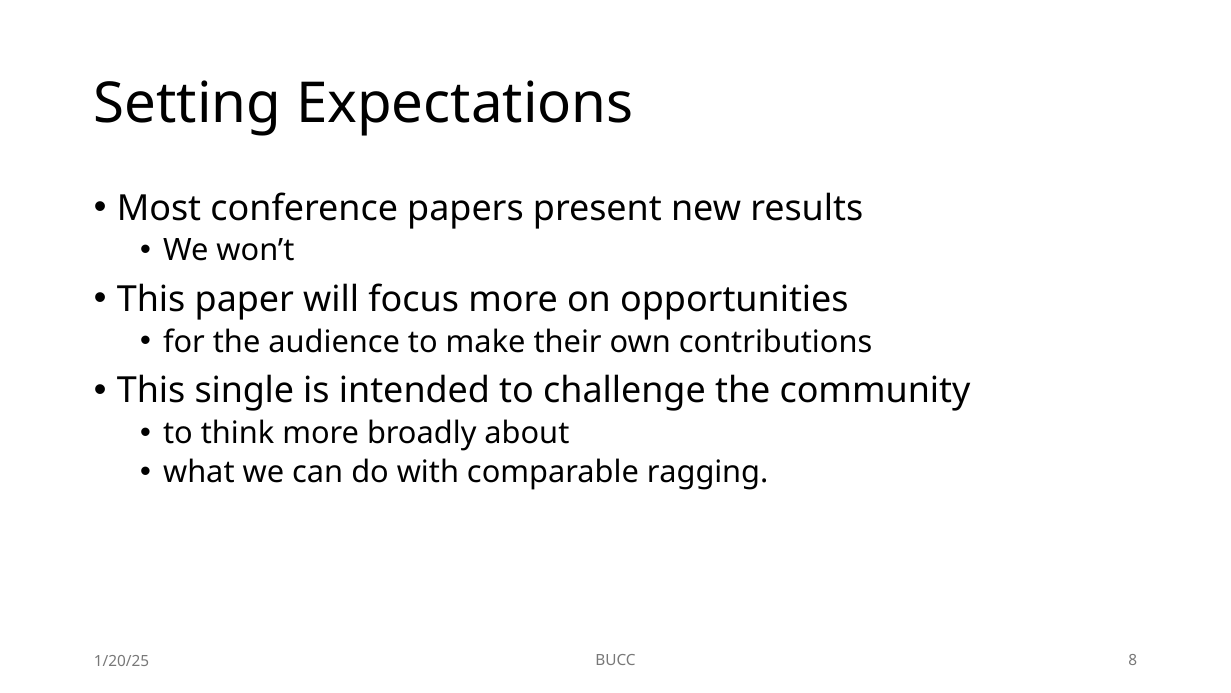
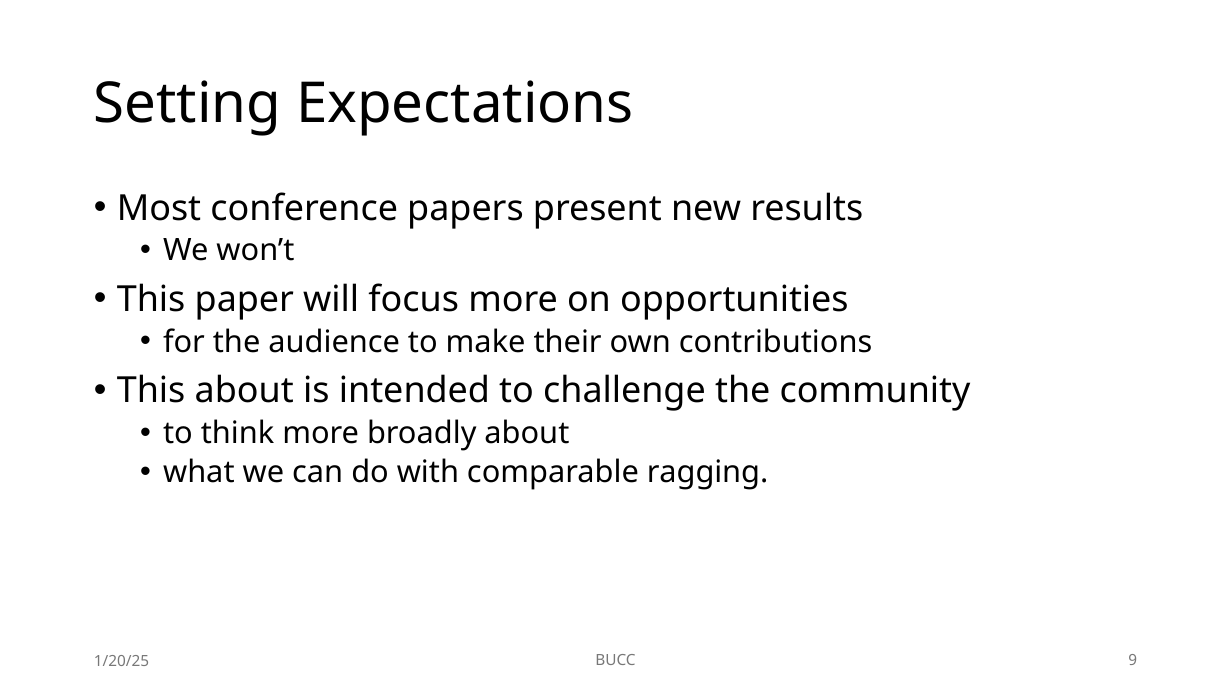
This single: single -> about
8: 8 -> 9
